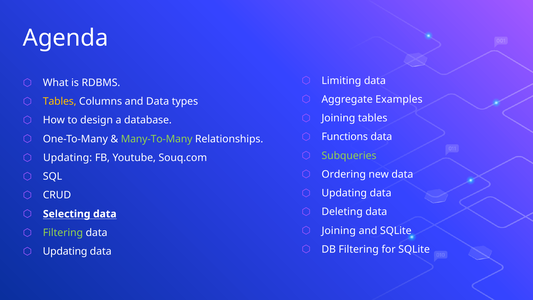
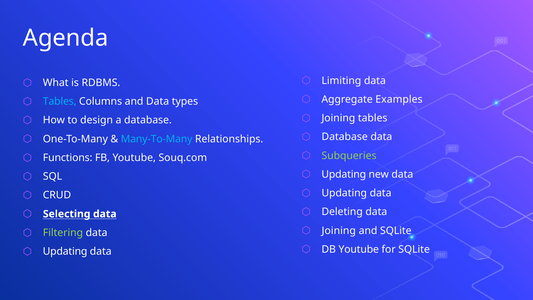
Tables at (60, 101) colour: yellow -> light blue
Functions at (345, 137): Functions -> Database
Many-To-Many colour: light green -> light blue
Updating at (68, 158): Updating -> Functions
Ordering at (344, 174): Ordering -> Updating
DB Filtering: Filtering -> Youtube
